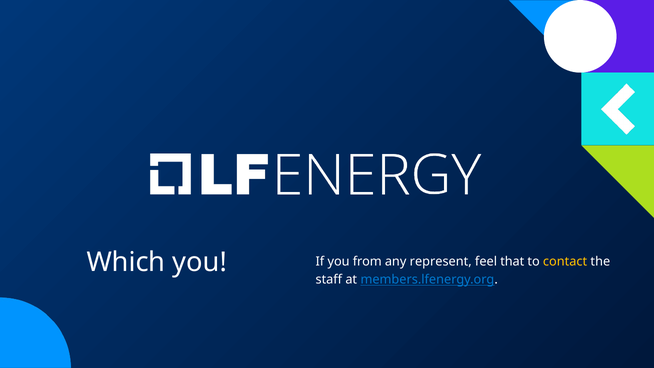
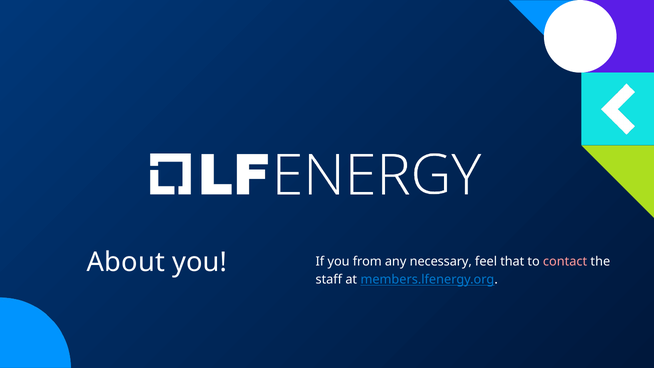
Which: Which -> About
represent: represent -> necessary
contact colour: yellow -> pink
